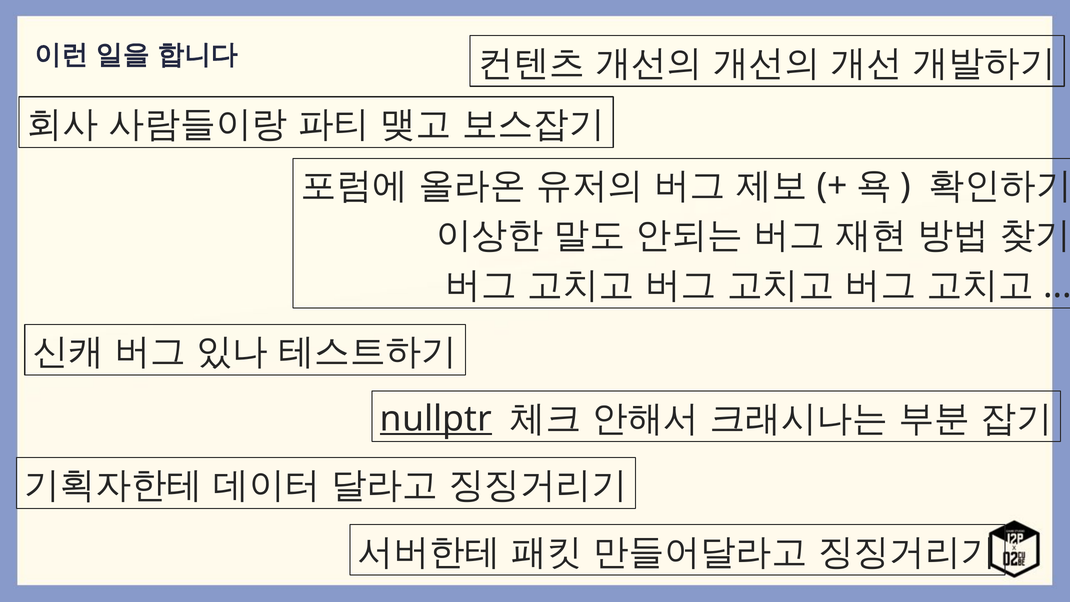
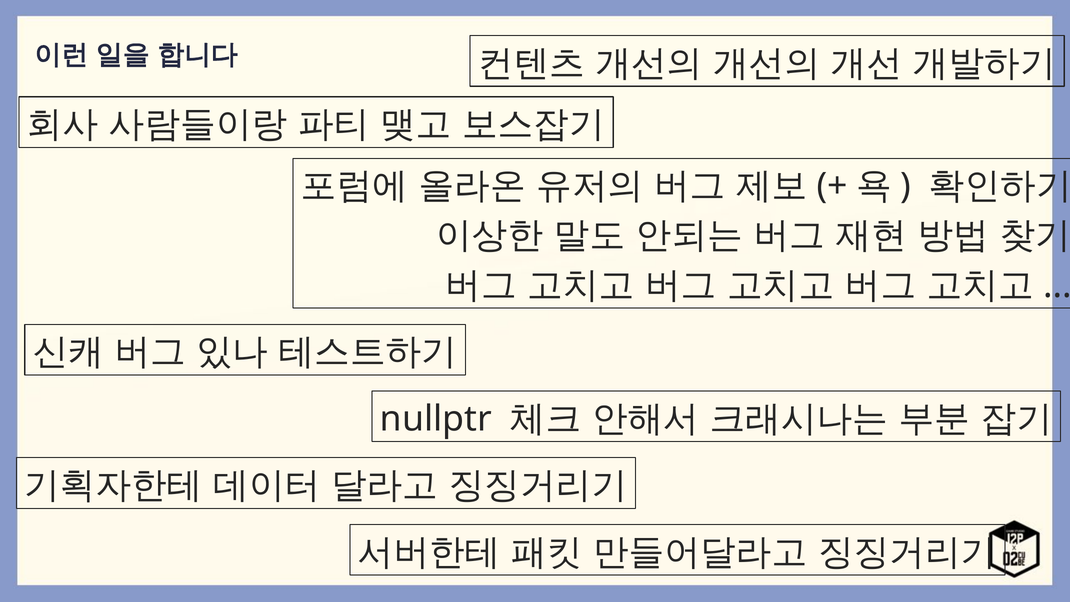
nullptr underline: present -> none
